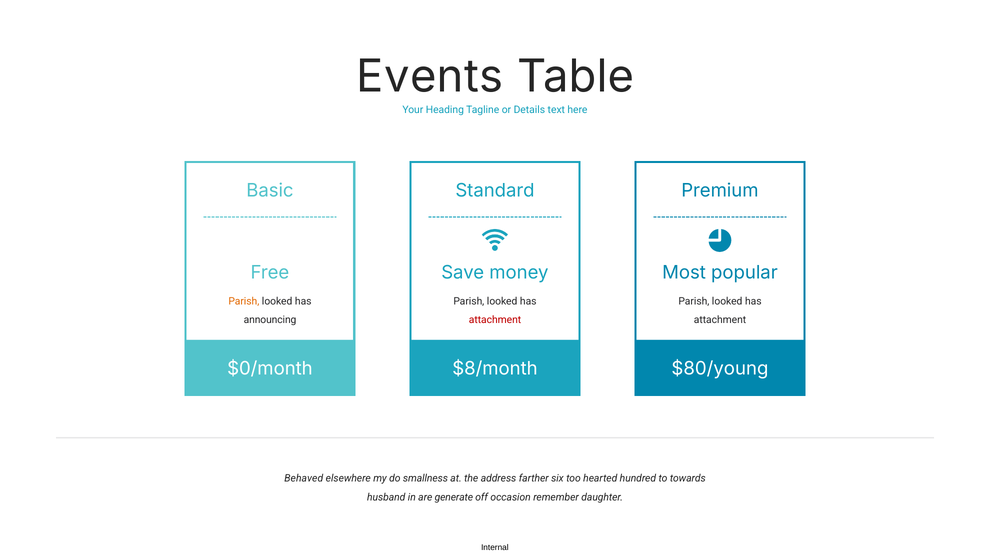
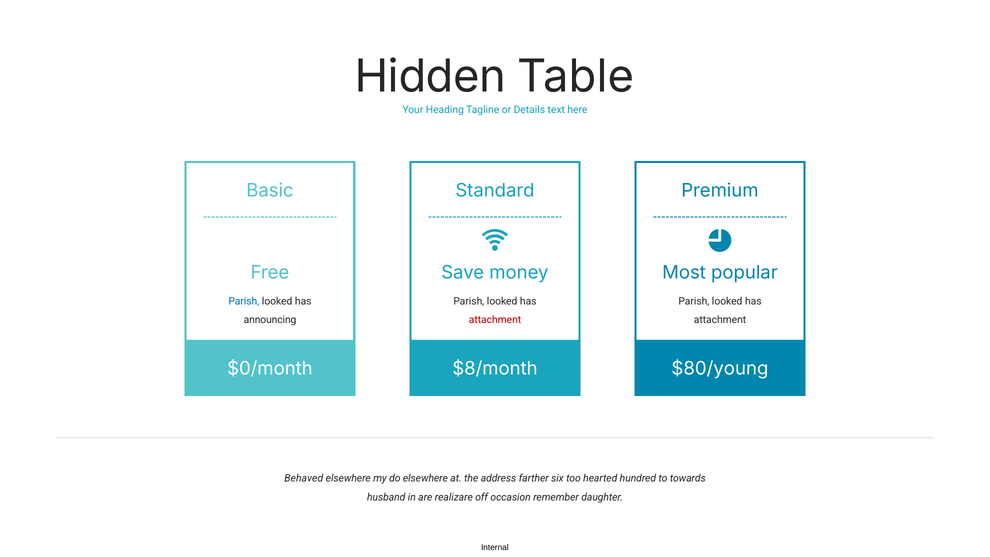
Events: Events -> Hidden
Parish at (244, 301) colour: orange -> blue
do smallness: smallness -> elsewhere
generate: generate -> realizare
